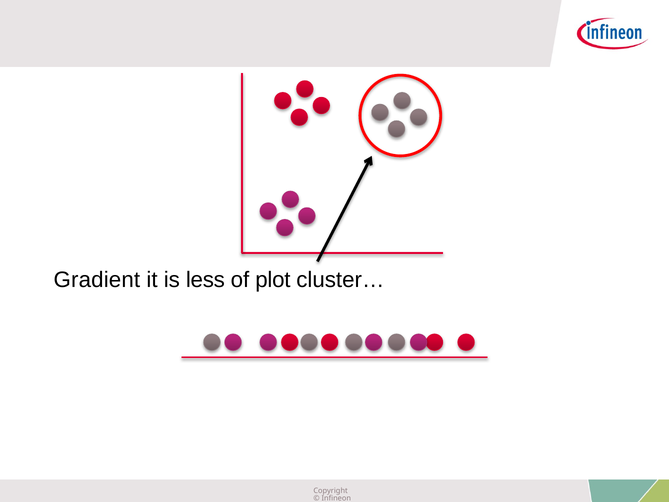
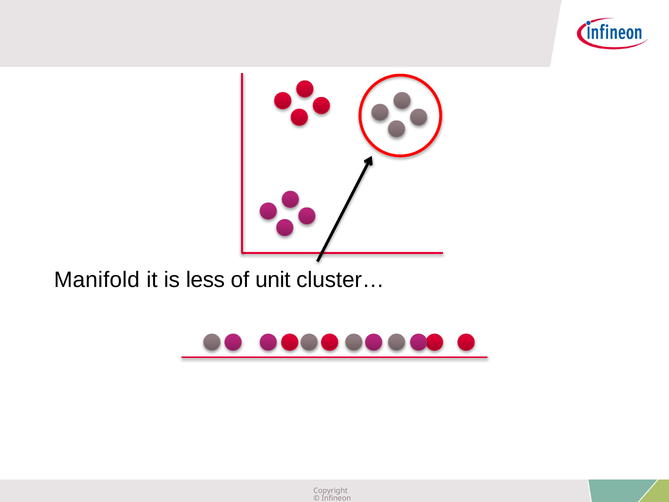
Gradient: Gradient -> Manifold
plot: plot -> unit
